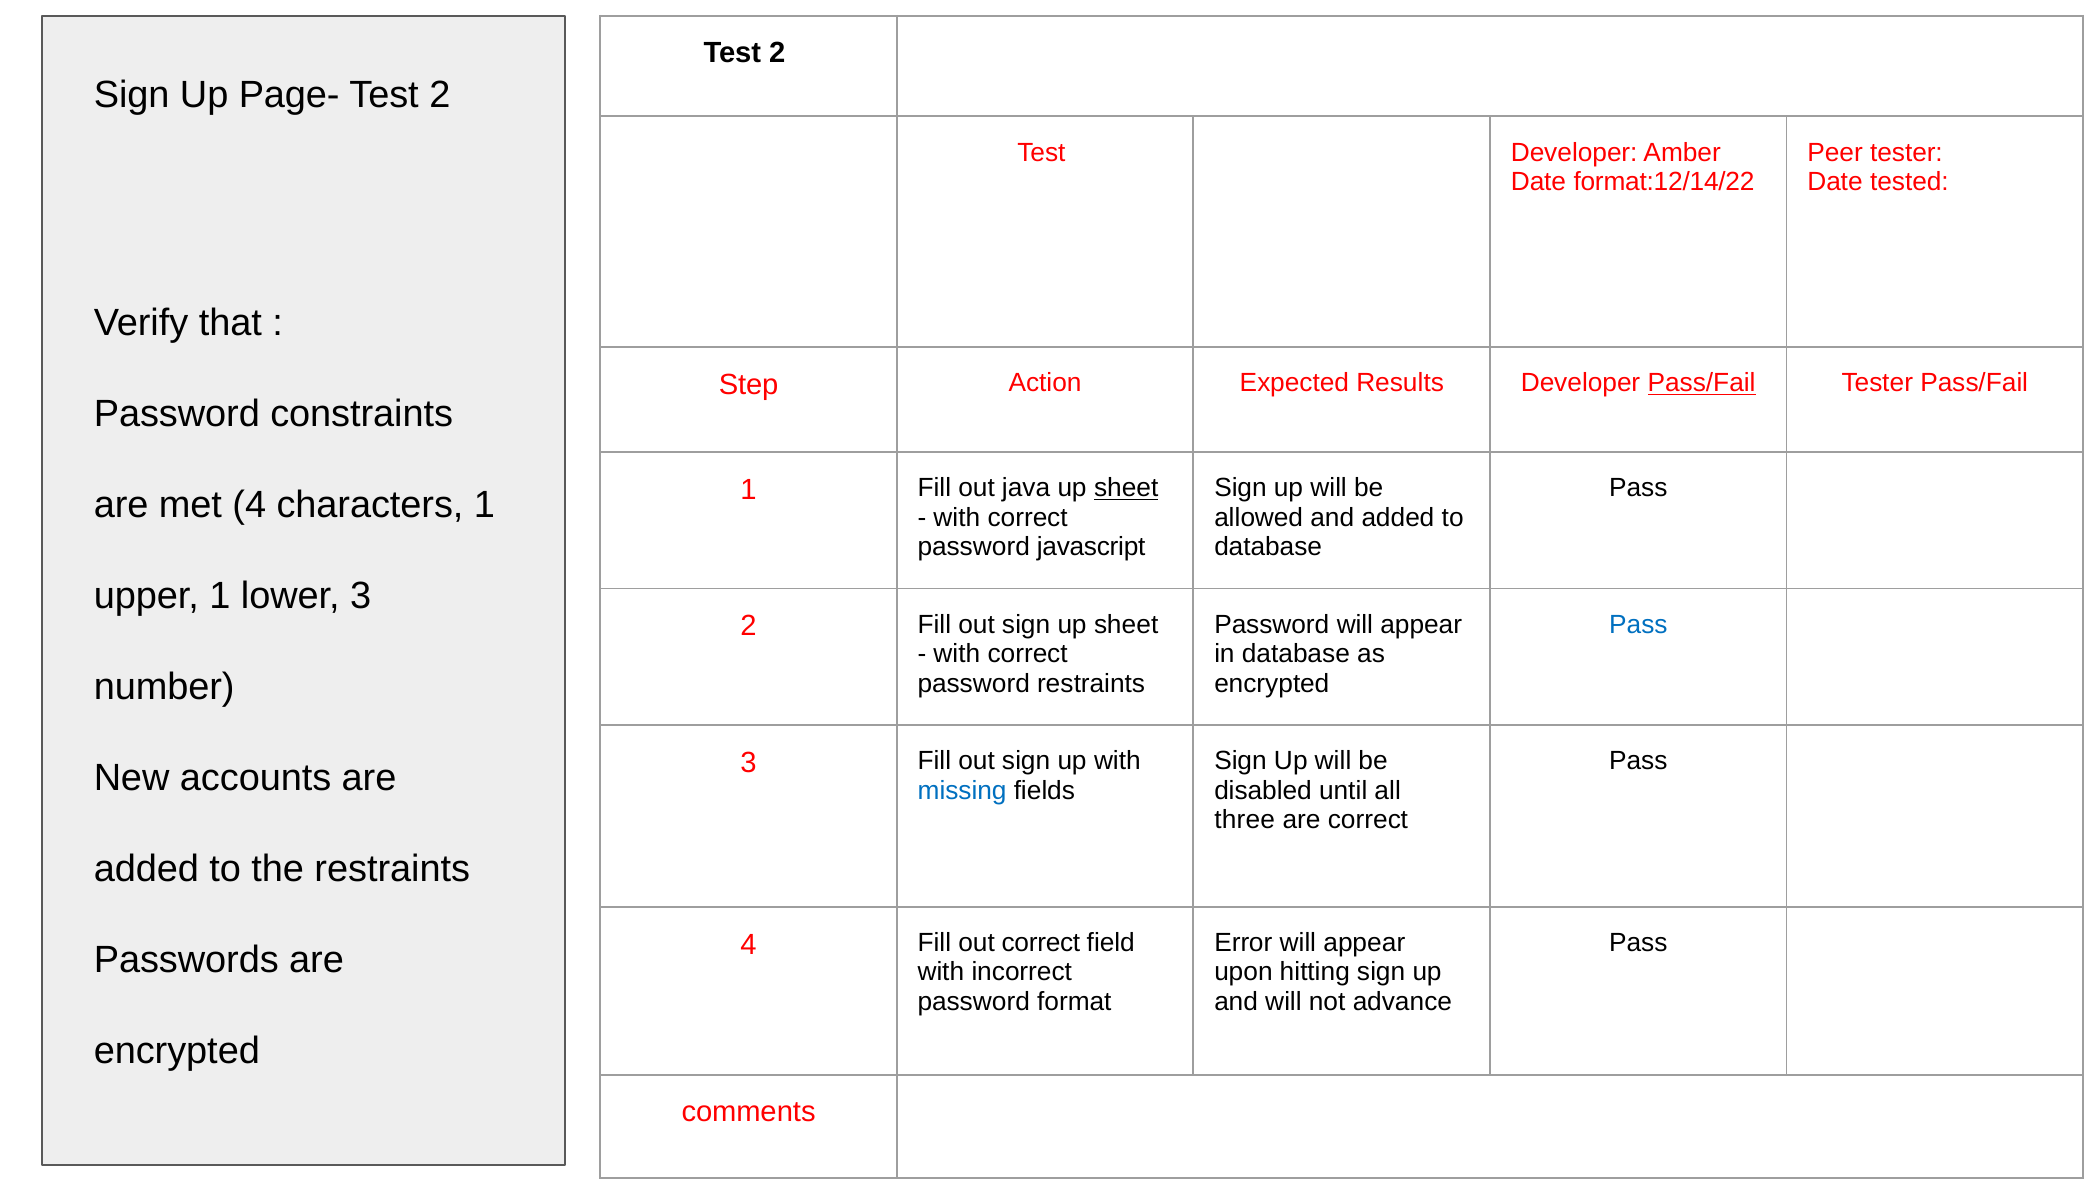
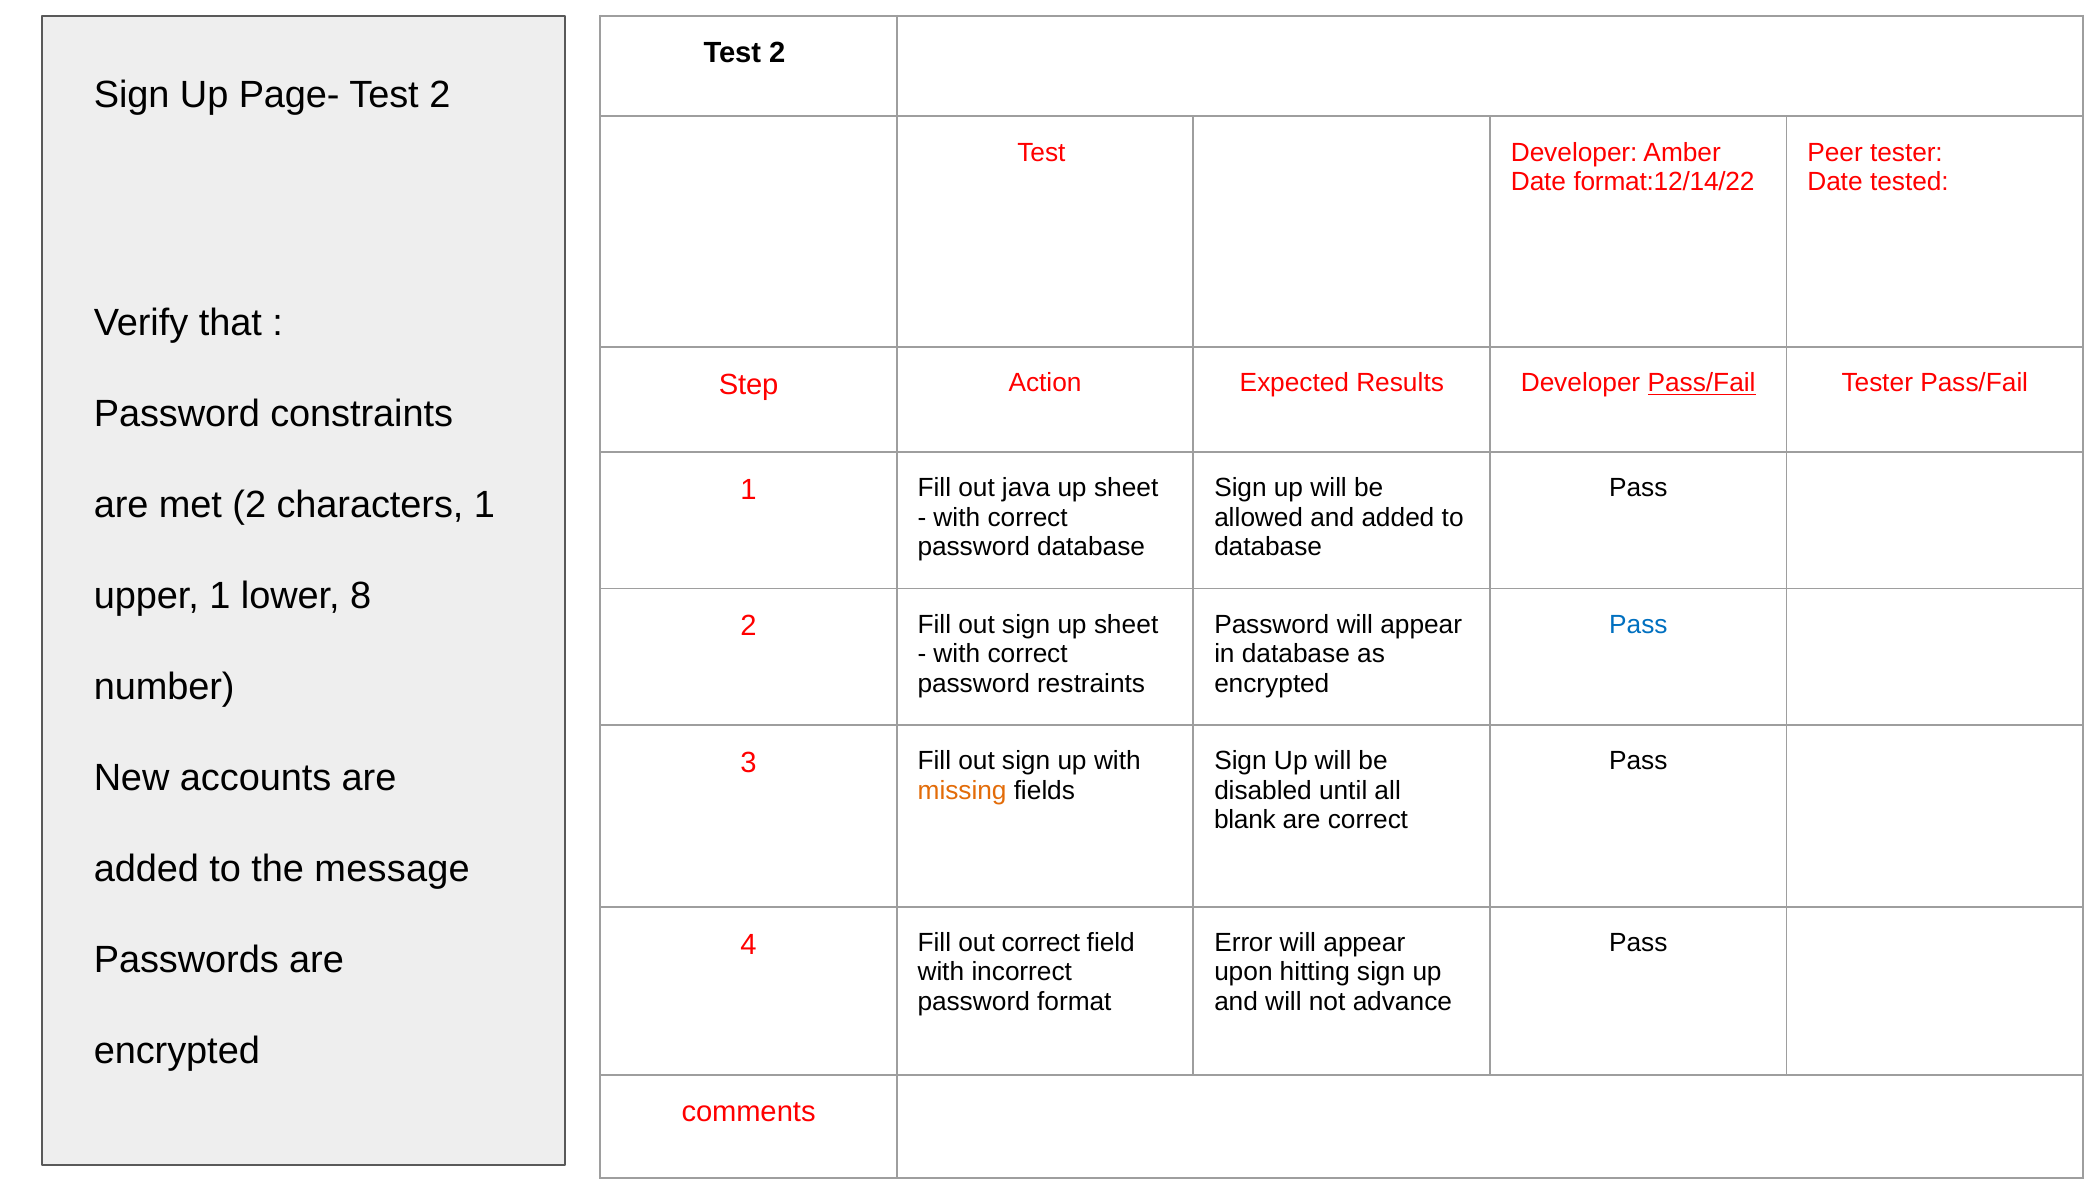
sheet at (1126, 488) underline: present -> none
met 4: 4 -> 2
password javascript: javascript -> database
lower 3: 3 -> 8
missing colour: blue -> orange
three: three -> blank
the restraints: restraints -> message
